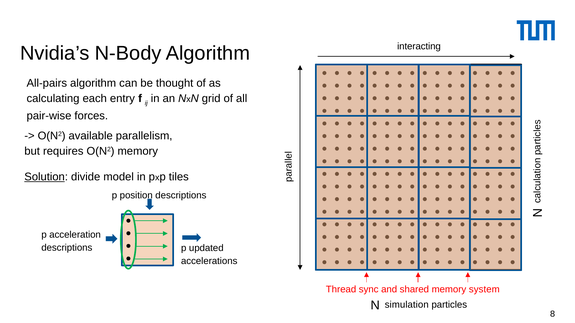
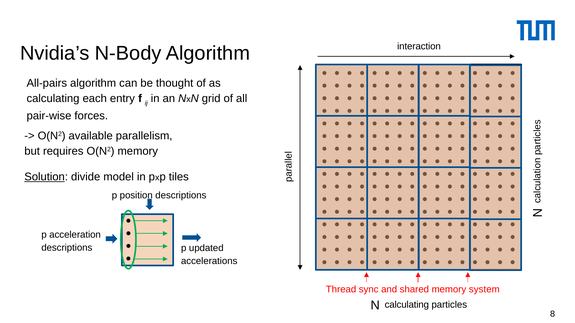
interacting: interacting -> interaction
N simulation: simulation -> calculating
